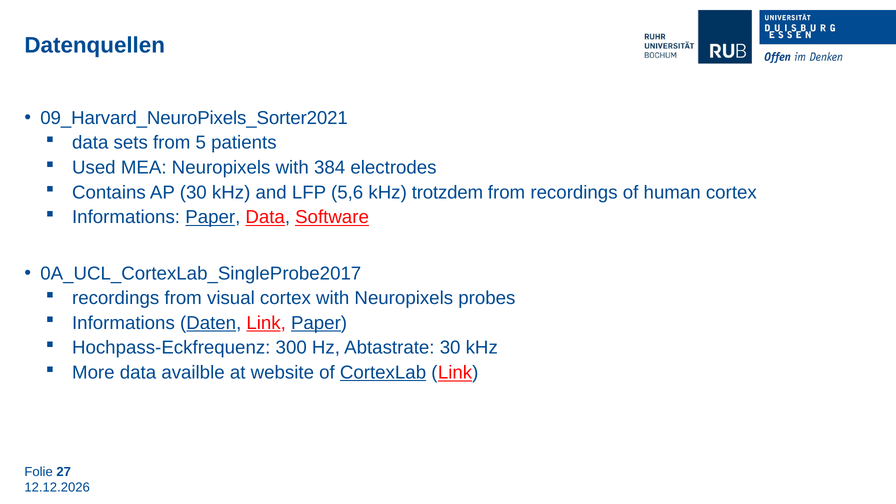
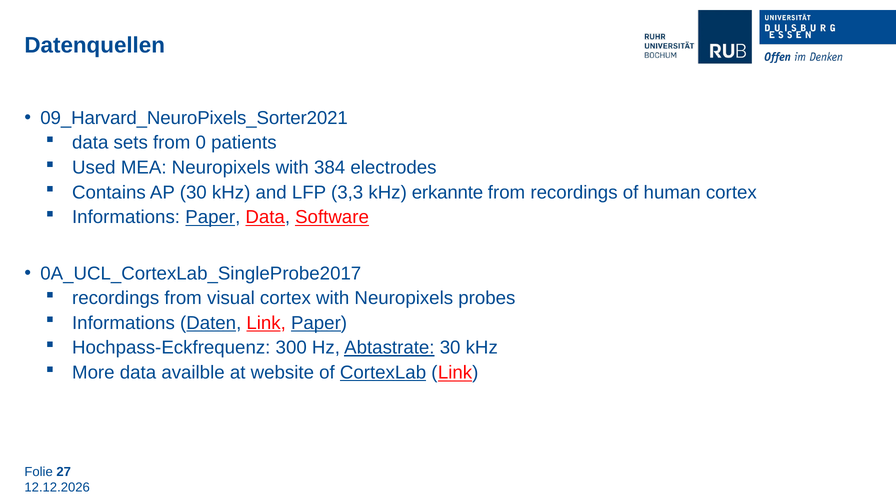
5: 5 -> 0
5,6: 5,6 -> 3,3
trotzdem: trotzdem -> erkannte
Abtastrate underline: none -> present
